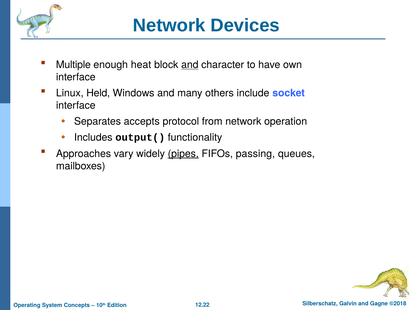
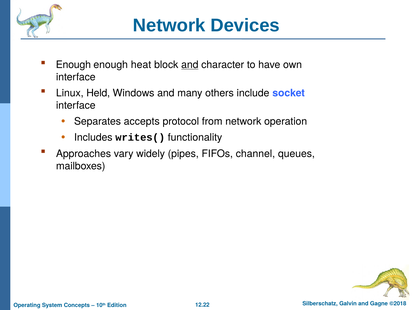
Multiple at (73, 65): Multiple -> Enough
output(: output( -> writes(
pipes underline: present -> none
passing: passing -> channel
